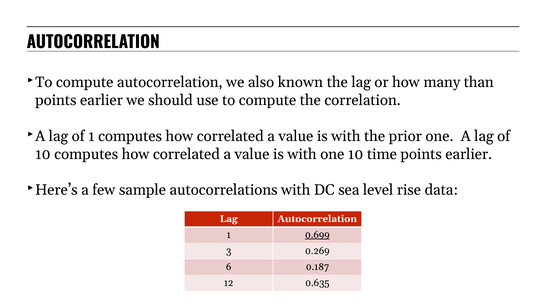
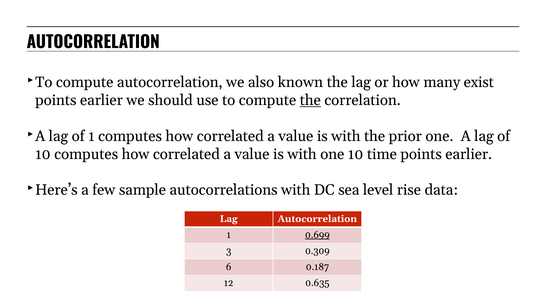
than: than -> exist
the at (310, 100) underline: none -> present
0.269: 0.269 -> 0.309
